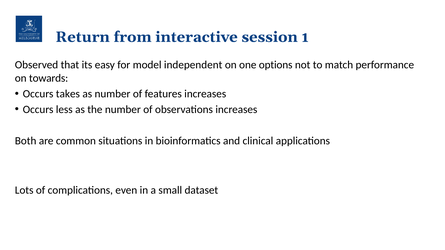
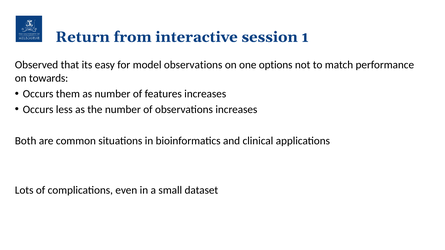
model independent: independent -> observations
takes: takes -> them
